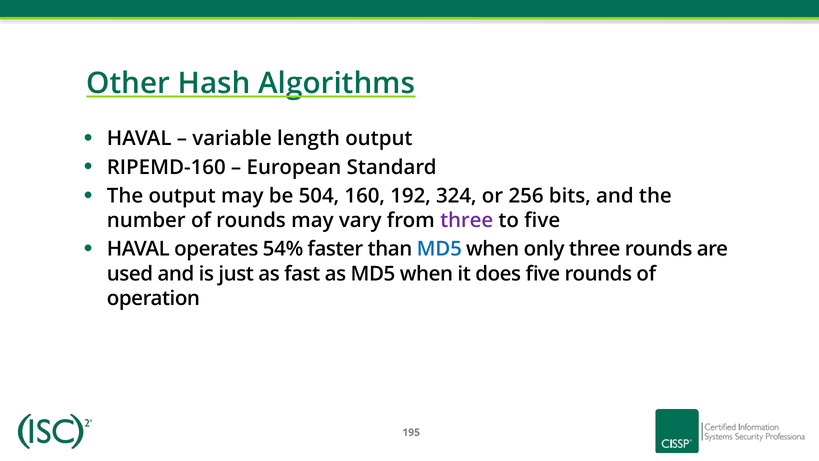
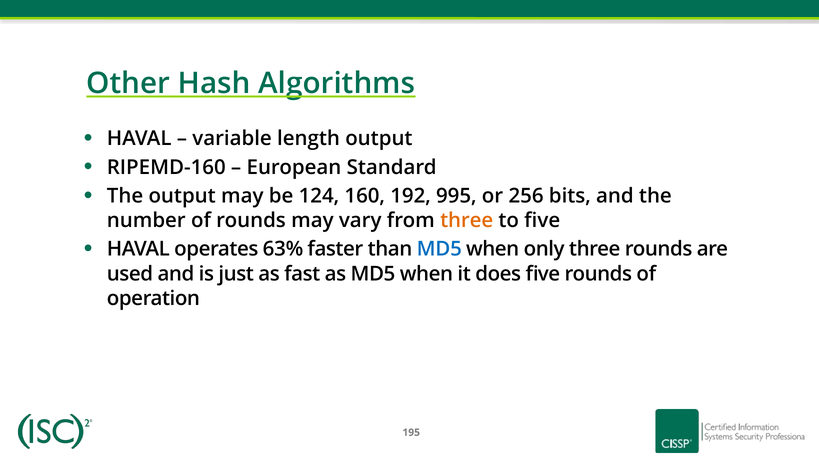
504: 504 -> 124
324: 324 -> 995
three at (467, 220) colour: purple -> orange
54%: 54% -> 63%
